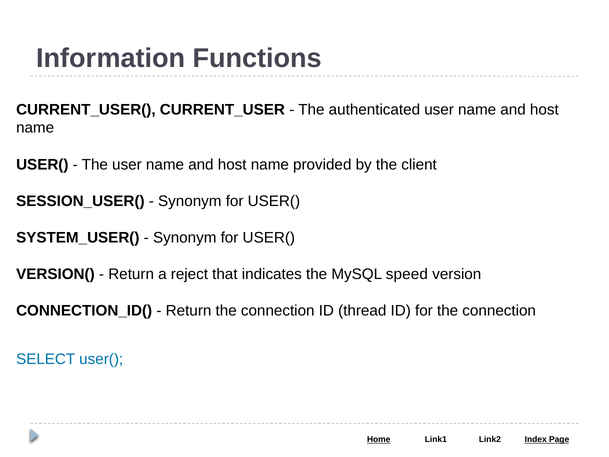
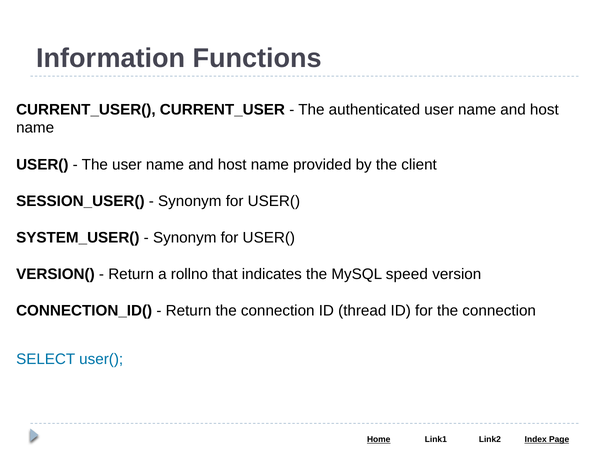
reject: reject -> rollno
